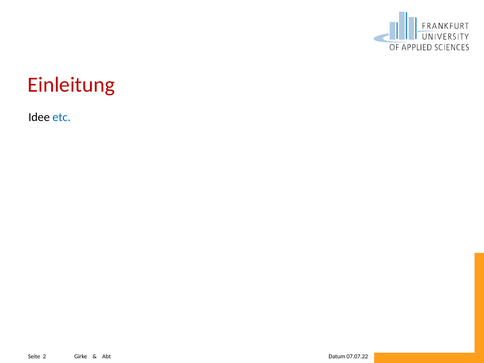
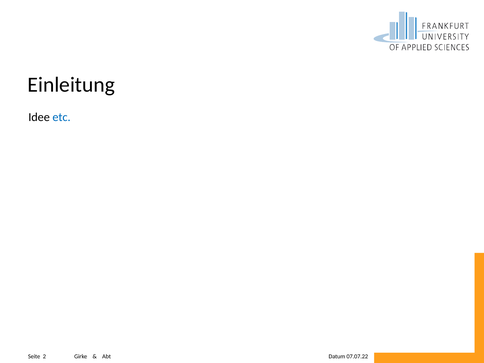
Einleitung colour: red -> black
